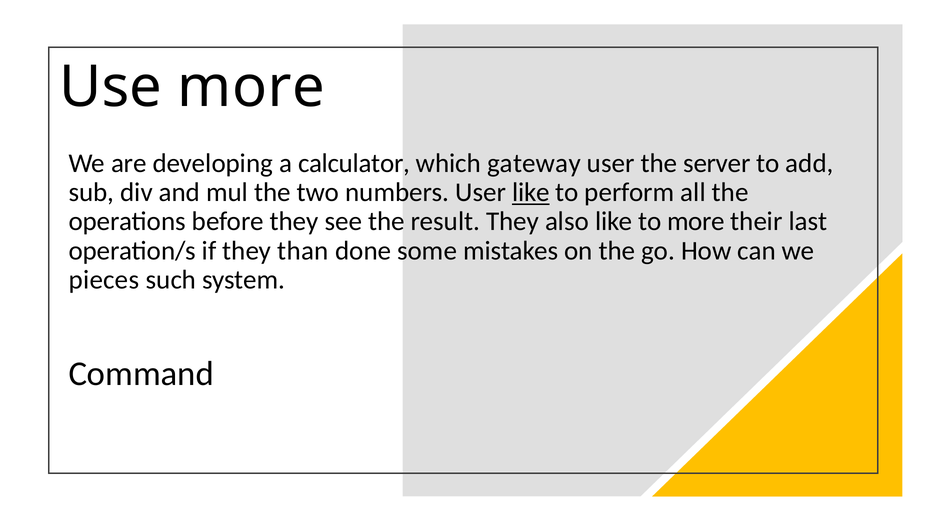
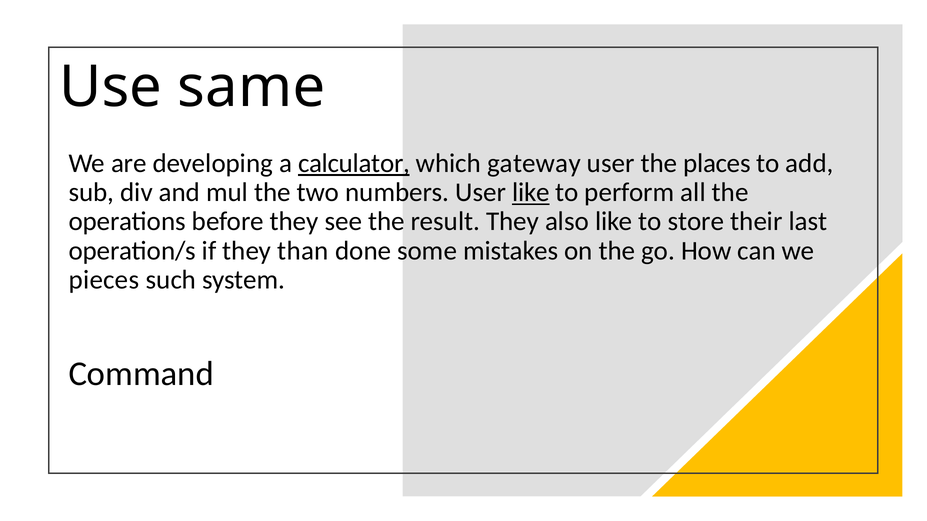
Use more: more -> same
calculator underline: none -> present
server: server -> places
to more: more -> store
